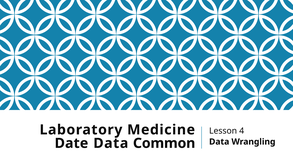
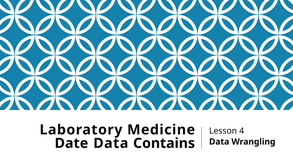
Common: Common -> Contains
